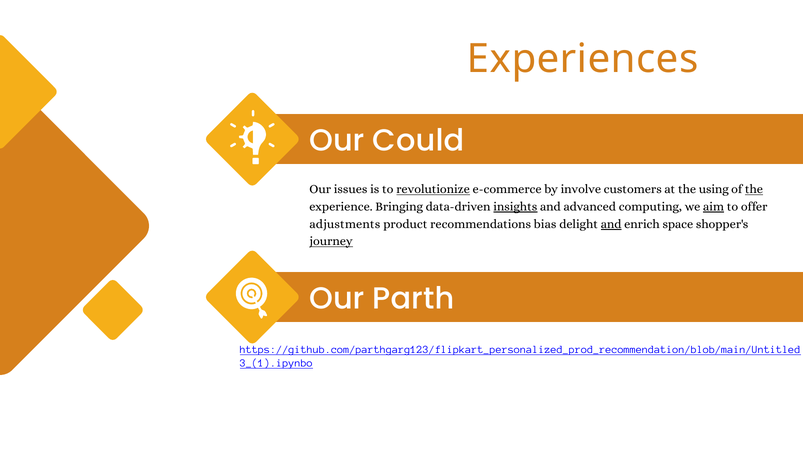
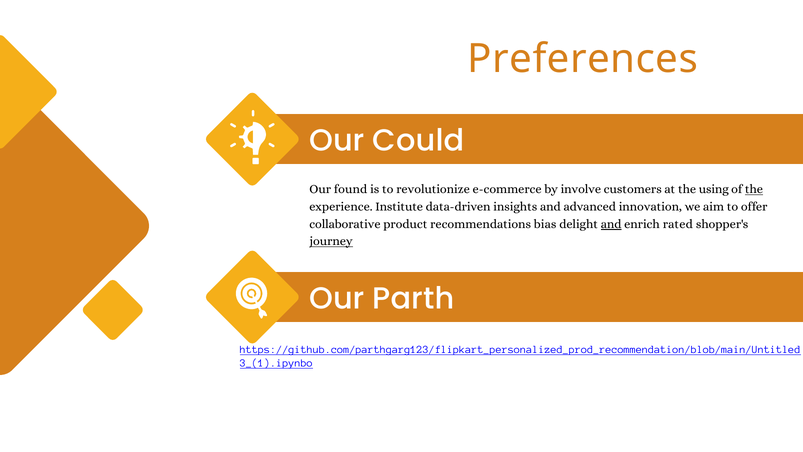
Experiences: Experiences -> Preferences
issues: issues -> found
revolutionize underline: present -> none
Bringing: Bringing -> Institute
insights underline: present -> none
computing: computing -> innovation
aim underline: present -> none
adjustments: adjustments -> collaborative
space: space -> rated
